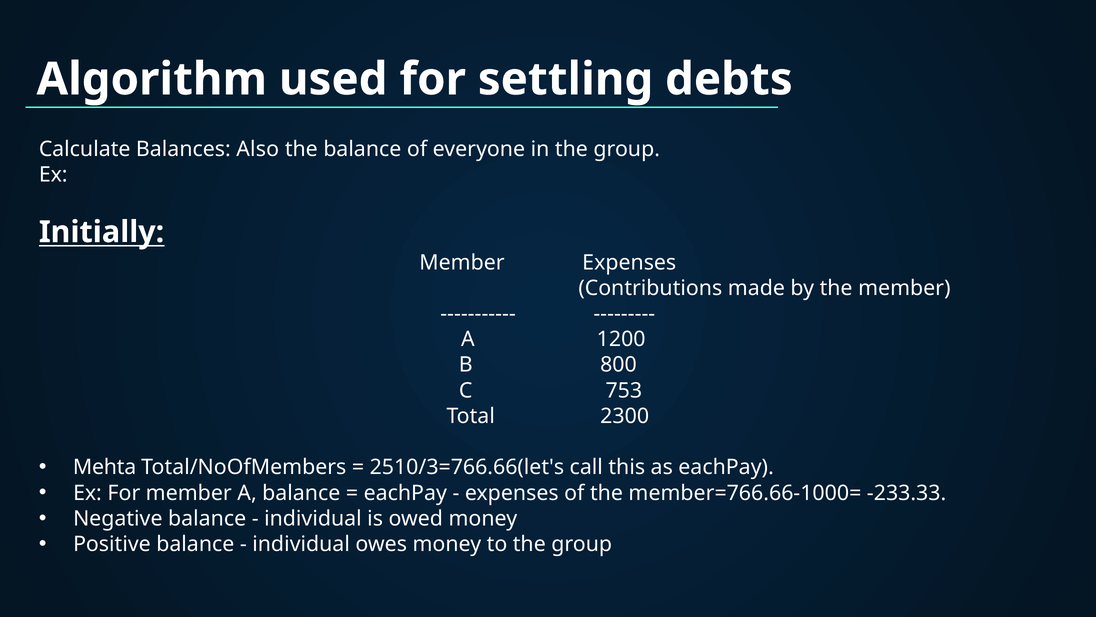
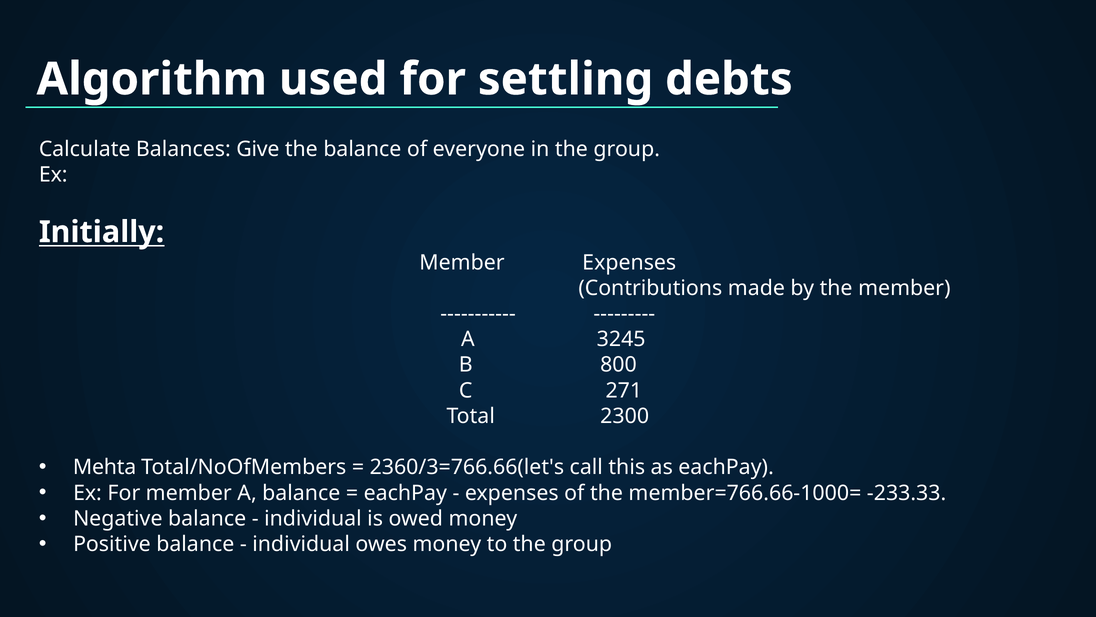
Also: Also -> Give
1200: 1200 -> 3245
753: 753 -> 271
2510/3=766.66(let's: 2510/3=766.66(let's -> 2360/3=766.66(let's
